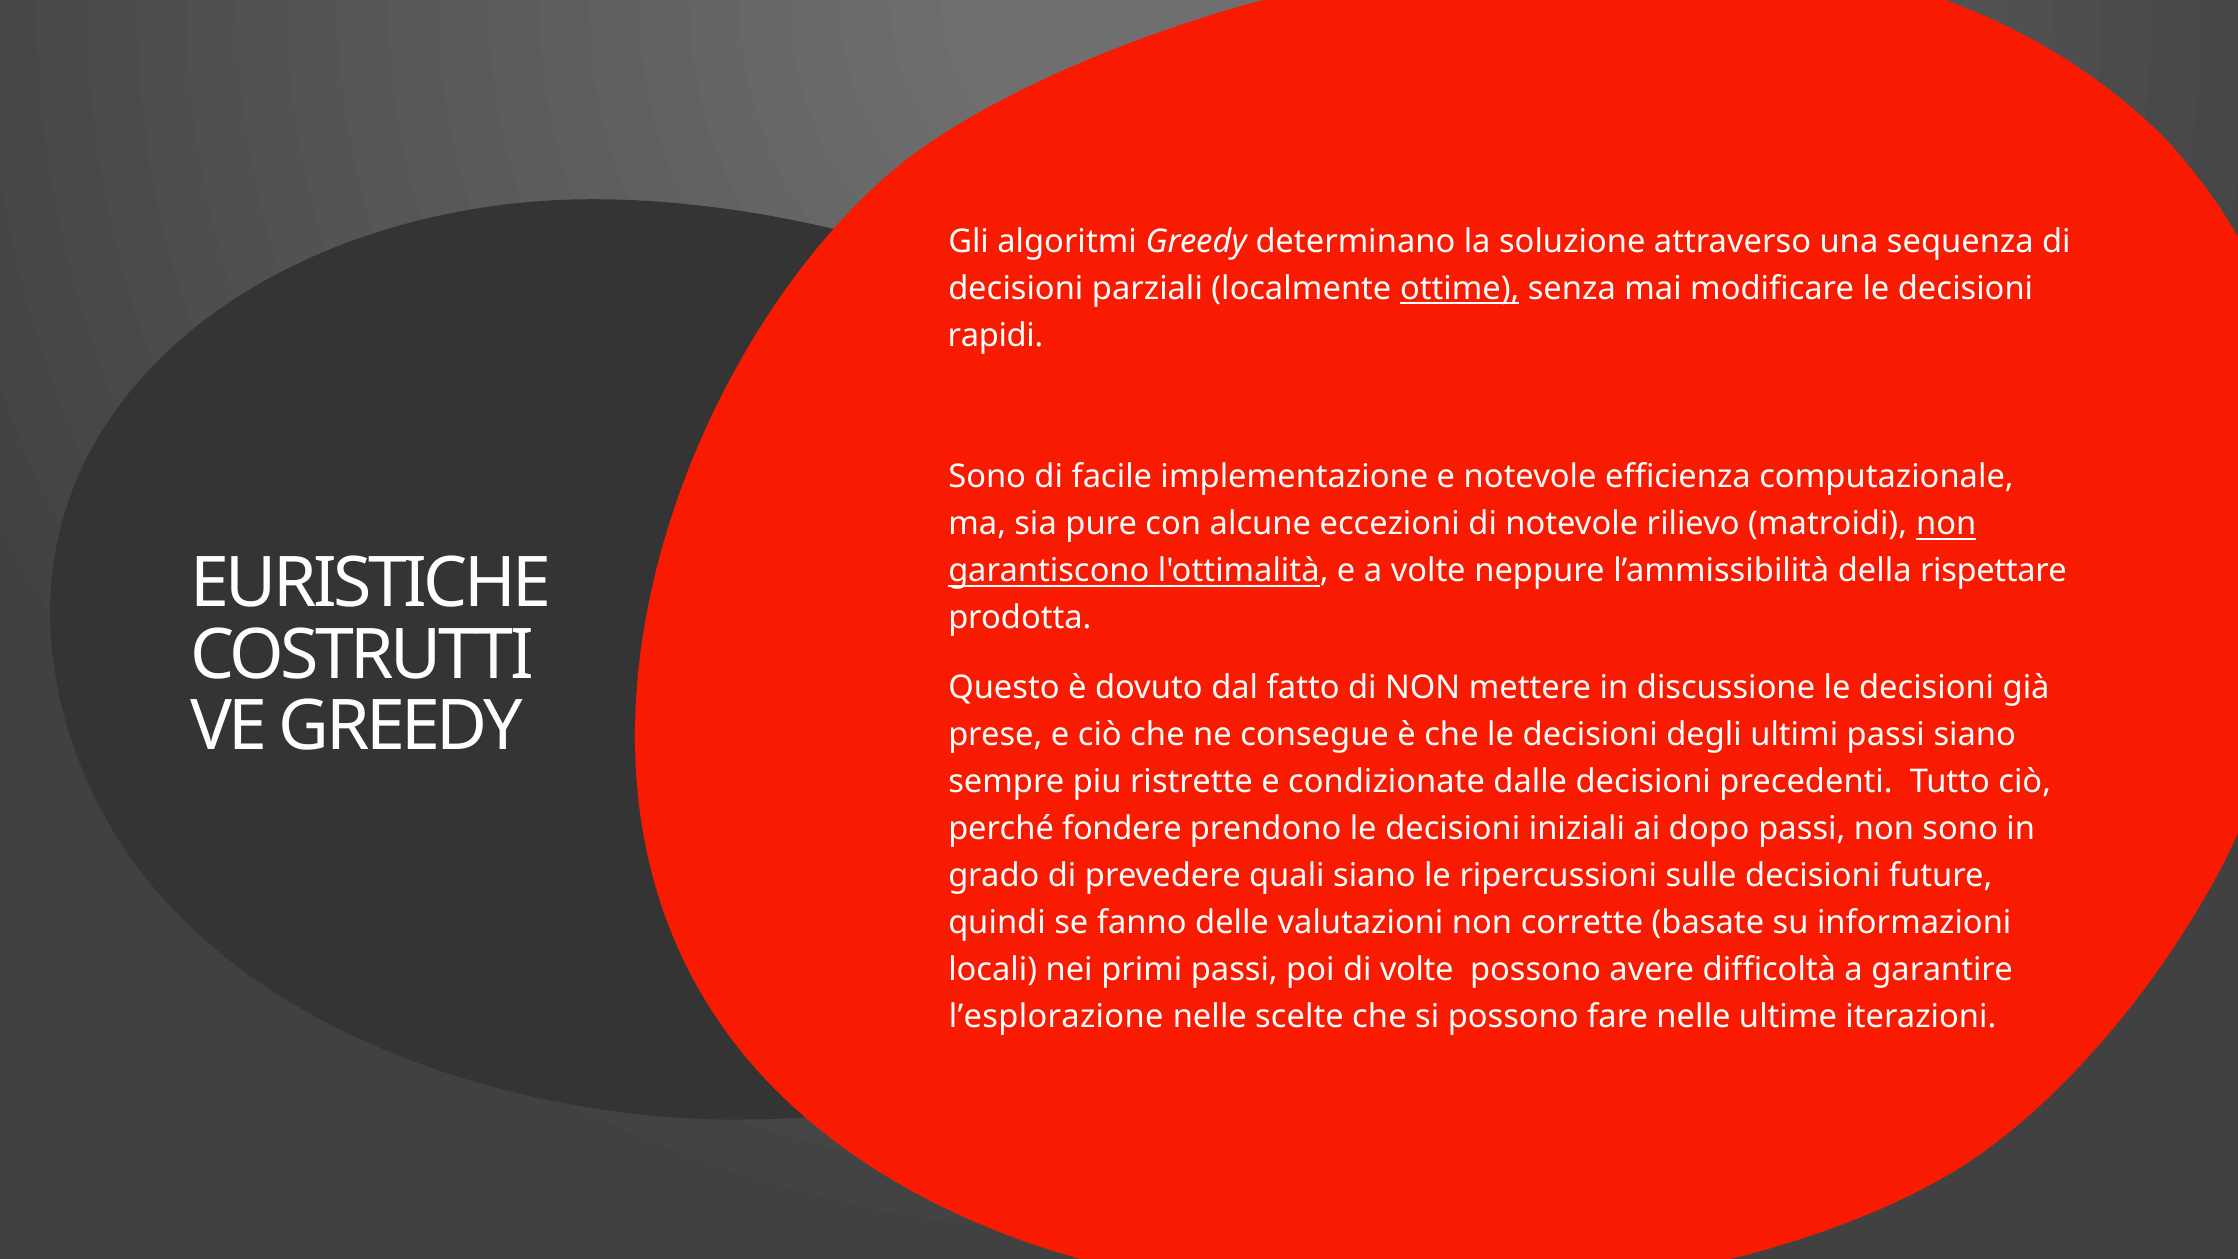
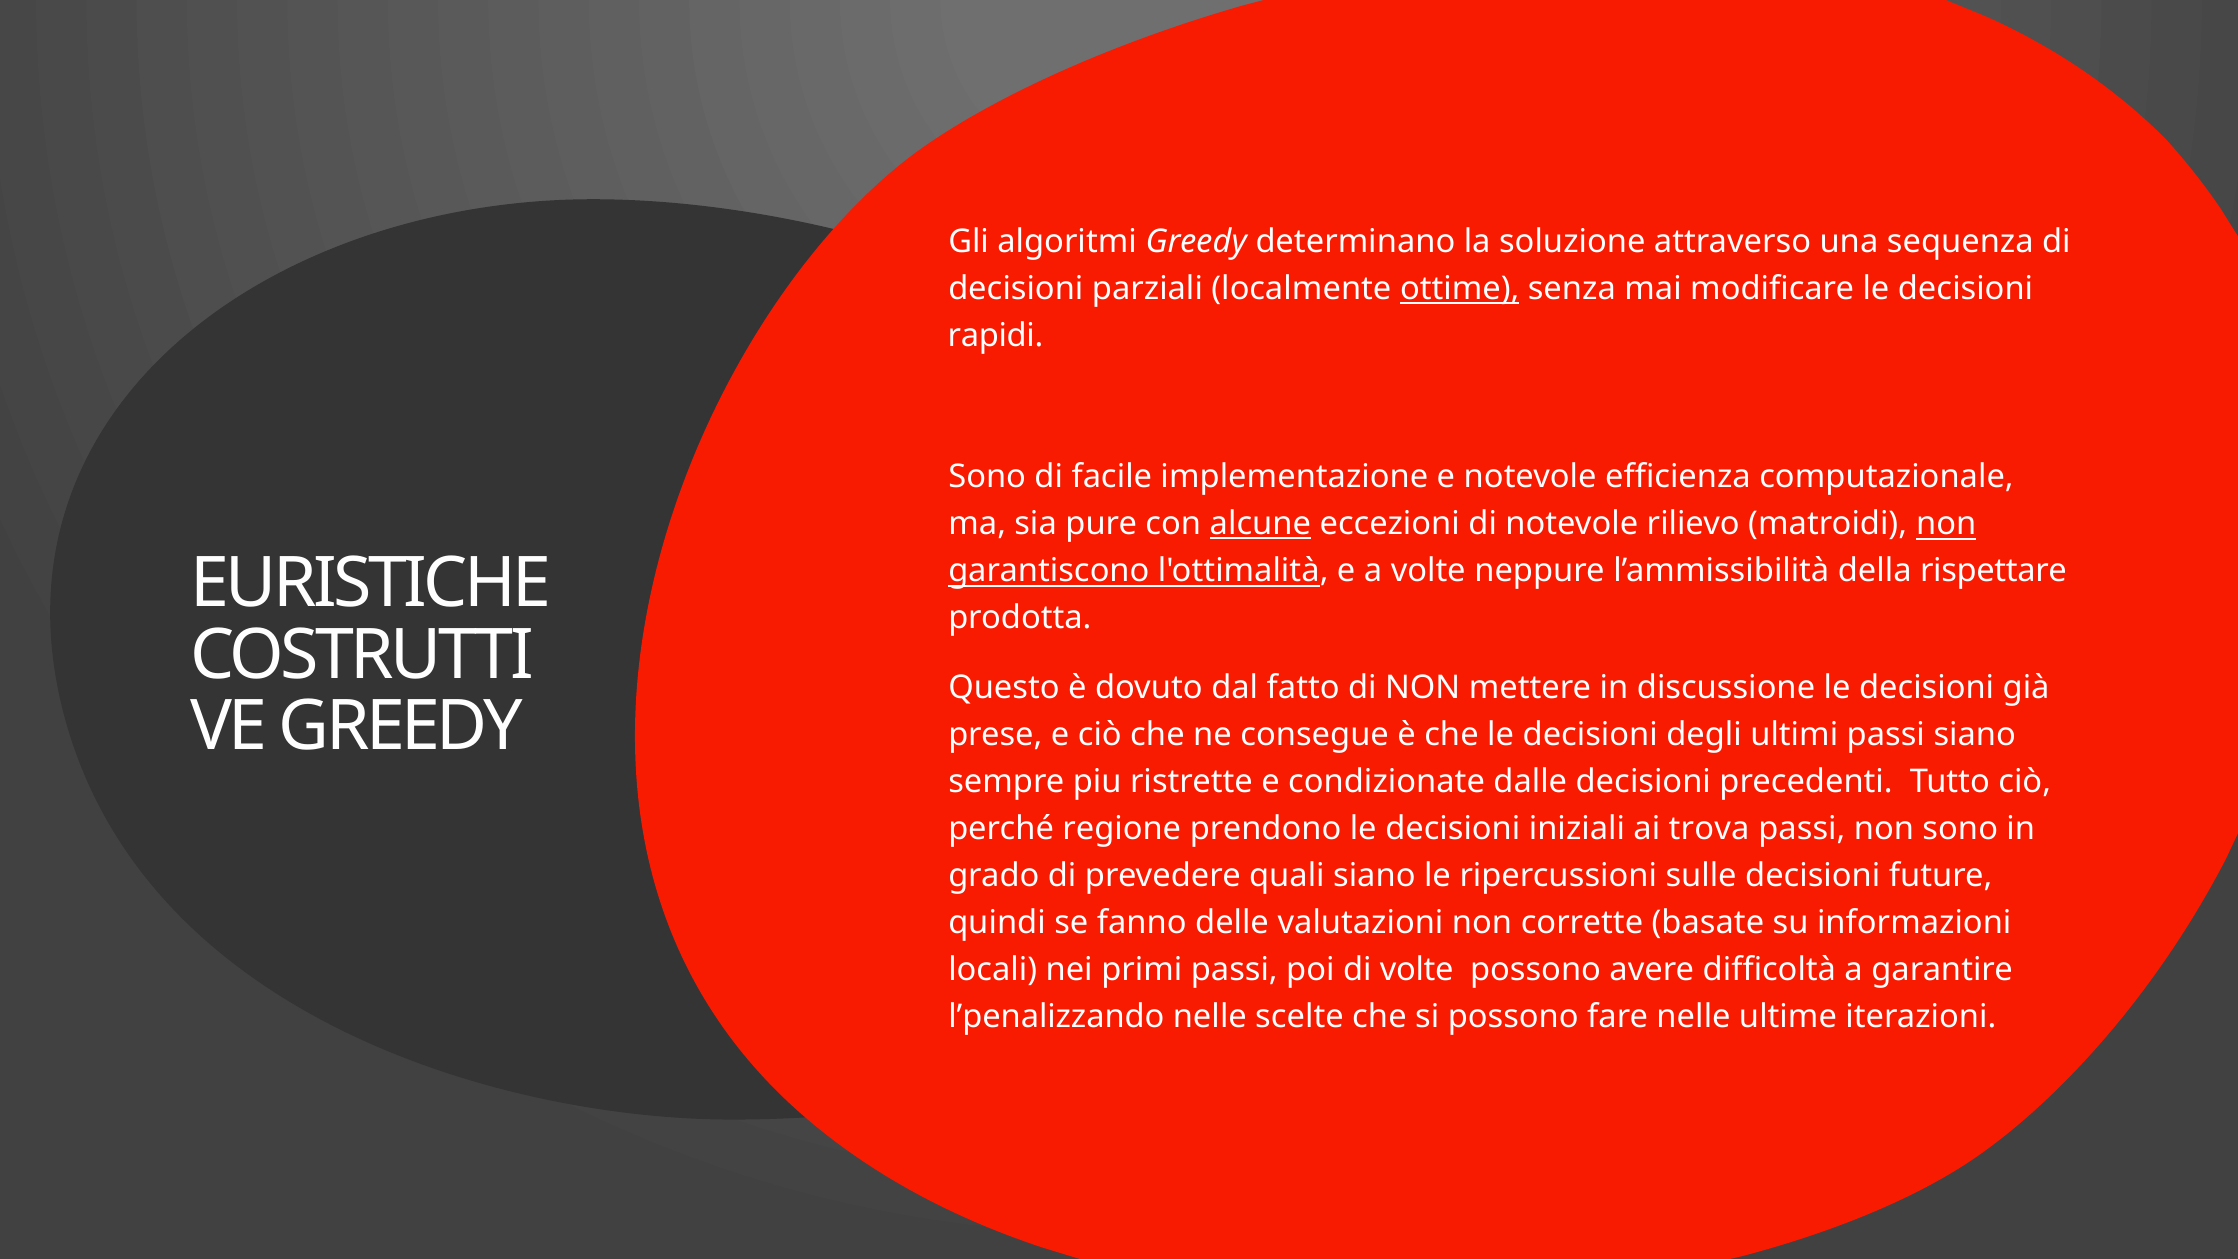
alcune underline: none -> present
fondere: fondere -> regione
dopo: dopo -> trova
l’esplorazione: l’esplorazione -> l’penalizzando
